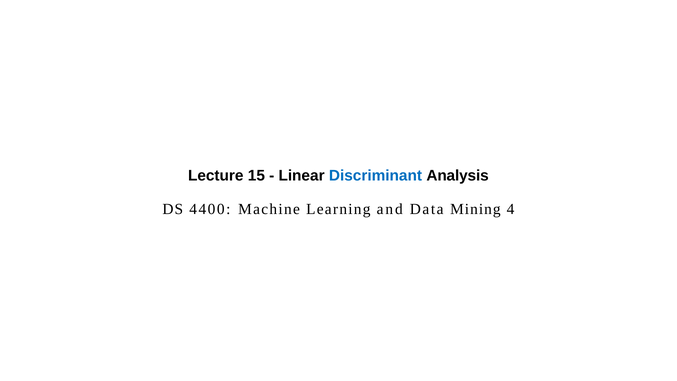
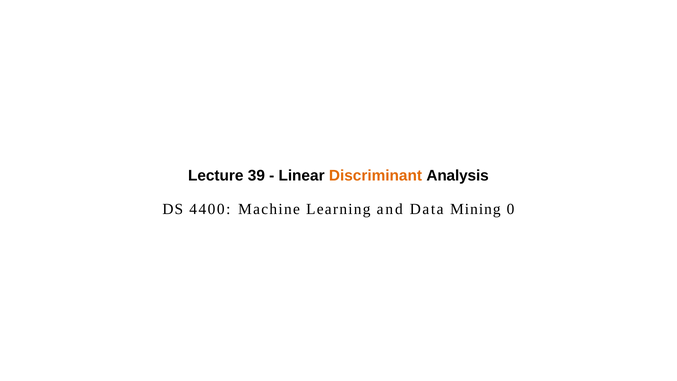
15: 15 -> 39
Discriminant colour: blue -> orange
4: 4 -> 0
